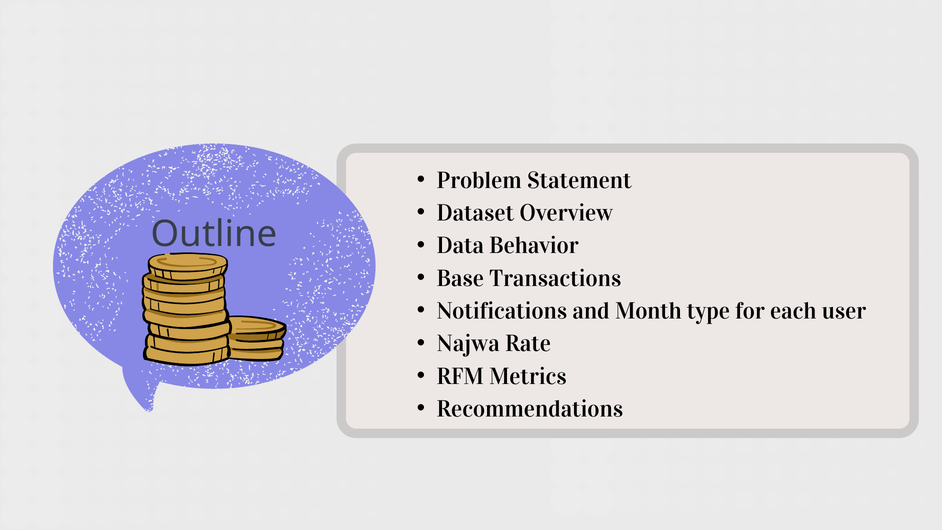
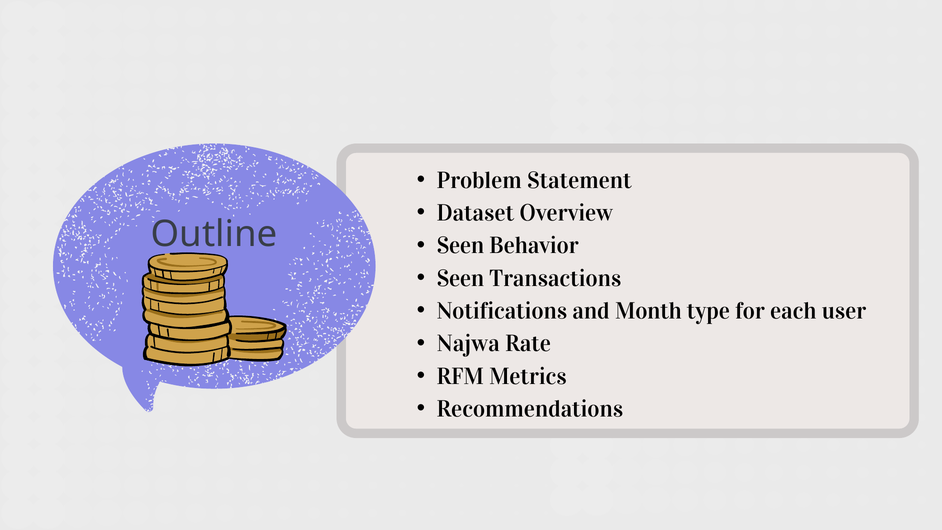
Data at (460, 246): Data -> Seen
Base at (460, 278): Base -> Seen
